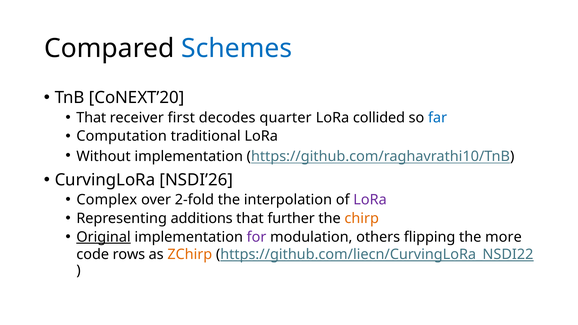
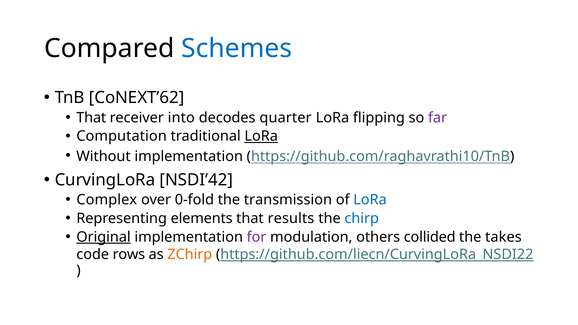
CoNEXT’20: CoNEXT’20 -> CoNEXT’62
first: first -> into
collided: collided -> flipping
far colour: blue -> purple
LoRa at (261, 136) underline: none -> present
NSDI’26: NSDI’26 -> NSDI’42
2-fold: 2-fold -> 0-fold
interpolation: interpolation -> transmission
LoRa at (370, 200) colour: purple -> blue
additions: additions -> elements
further: further -> results
chirp colour: orange -> blue
flipping: flipping -> collided
more: more -> takes
